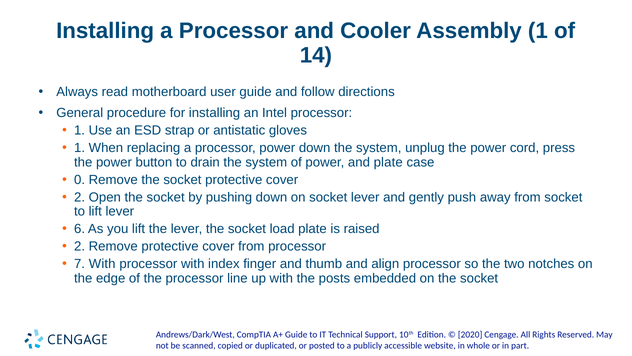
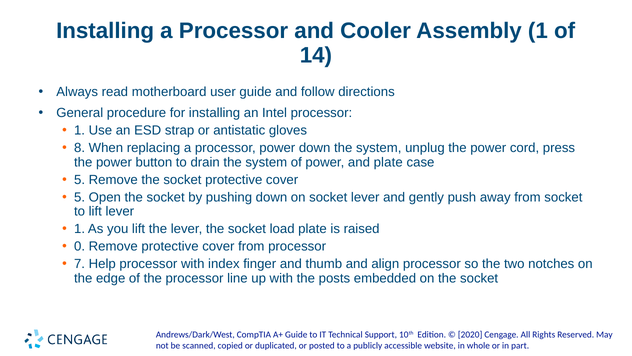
1 at (80, 148): 1 -> 8
0 at (80, 180): 0 -> 5
2 at (80, 197): 2 -> 5
6 at (80, 229): 6 -> 1
2 at (80, 246): 2 -> 0
7 With: With -> Help
